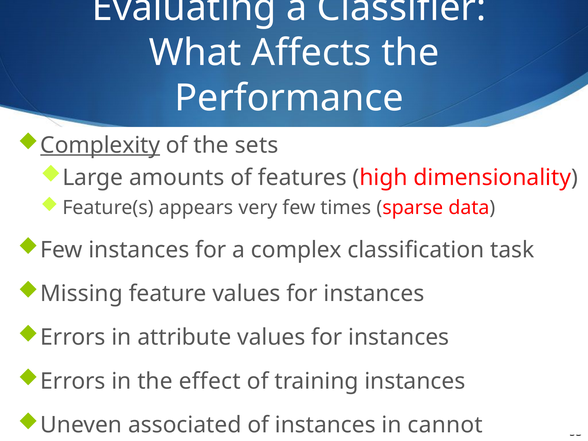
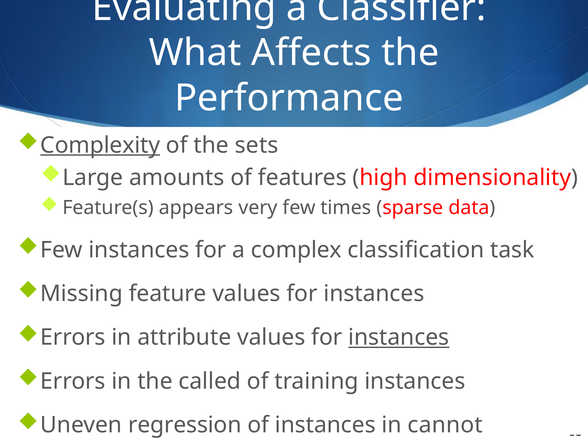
instances at (399, 337) underline: none -> present
effect: effect -> called
associated: associated -> regression
